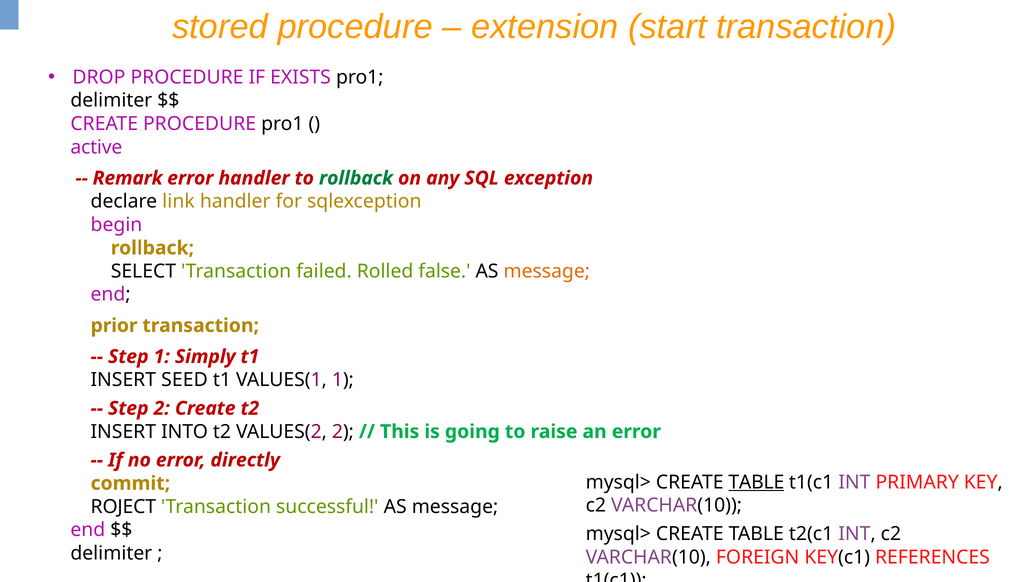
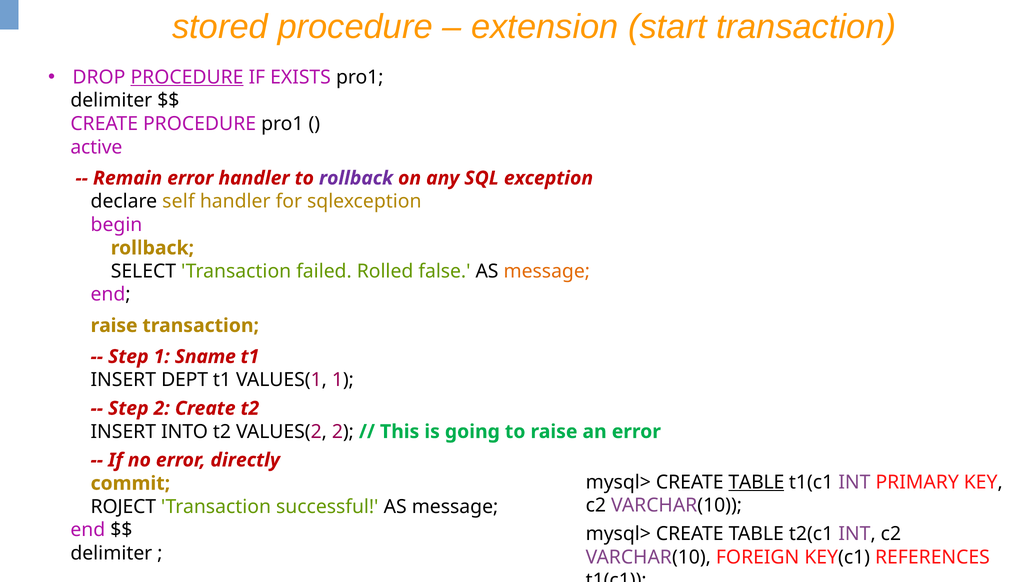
PROCEDURE at (187, 77) underline: none -> present
Remark: Remark -> Remain
rollback at (356, 178) colour: green -> purple
link: link -> self
prior at (114, 325): prior -> raise
Simply: Simply -> Sname
SEED: SEED -> DEPT
